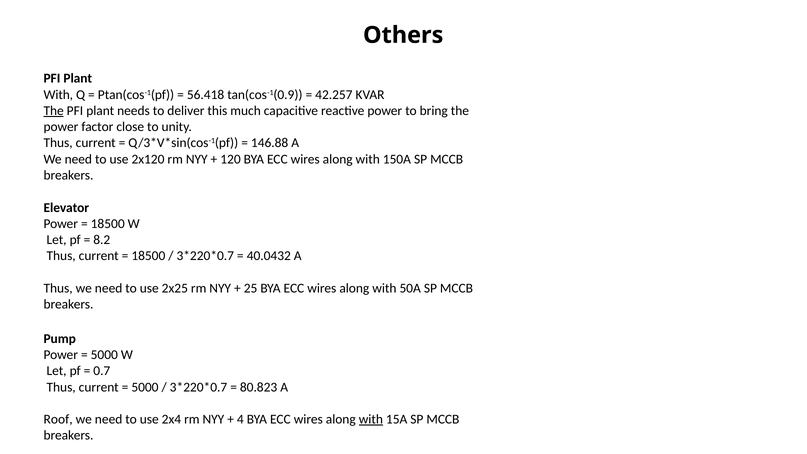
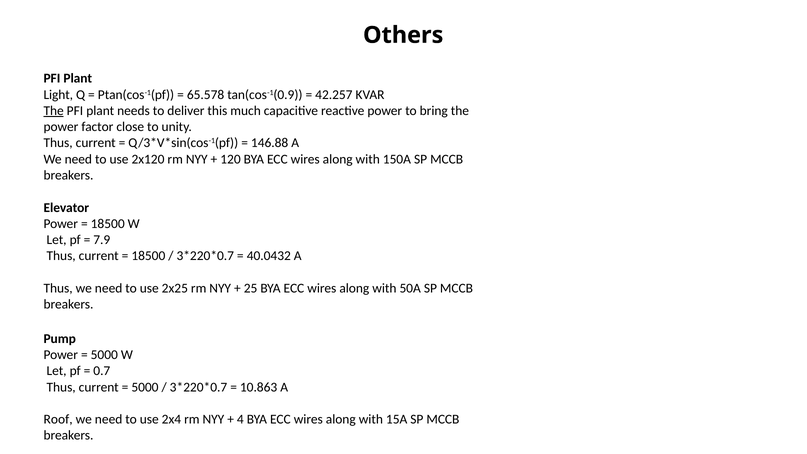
With at (58, 95): With -> Light
56.418: 56.418 -> 65.578
8.2: 8.2 -> 7.9
80.823: 80.823 -> 10.863
with at (371, 419) underline: present -> none
